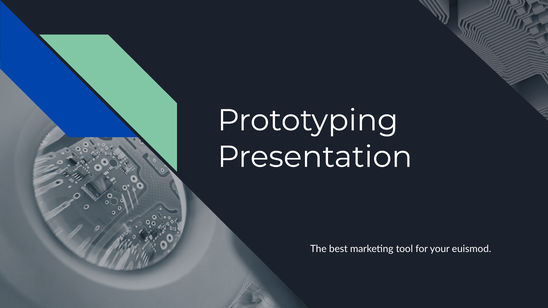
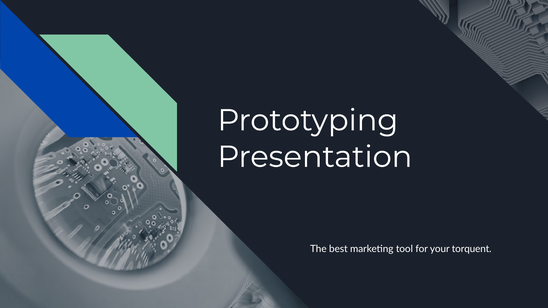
euismod: euismod -> torquent
